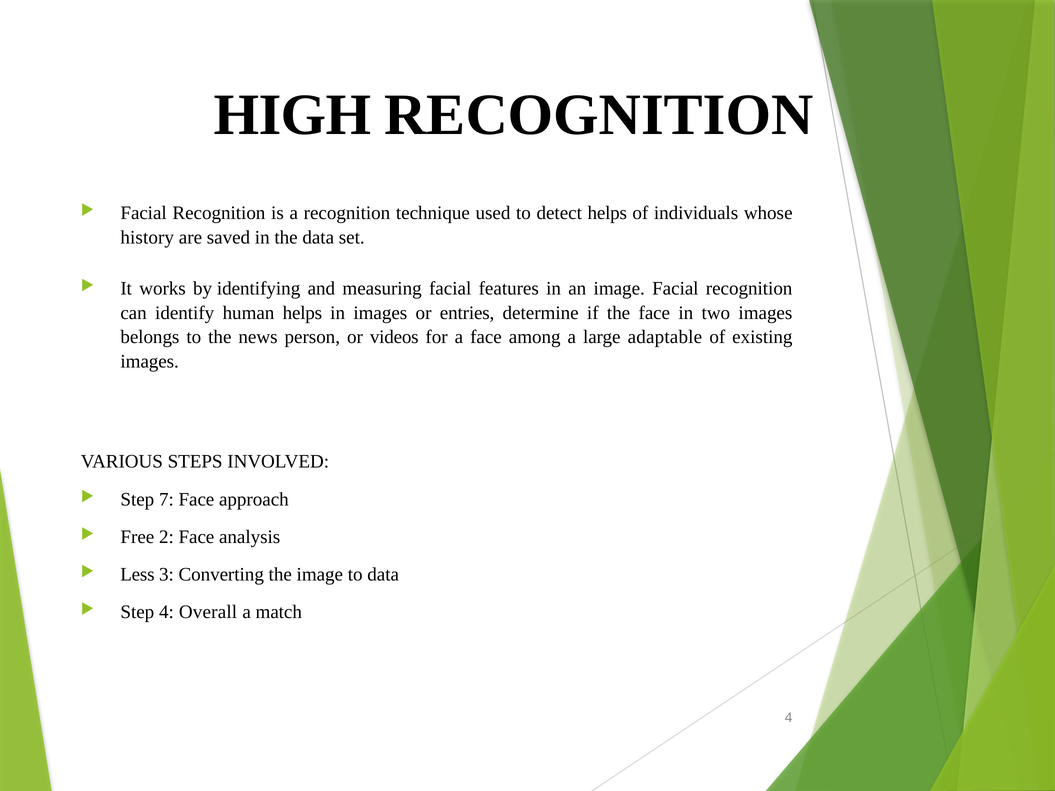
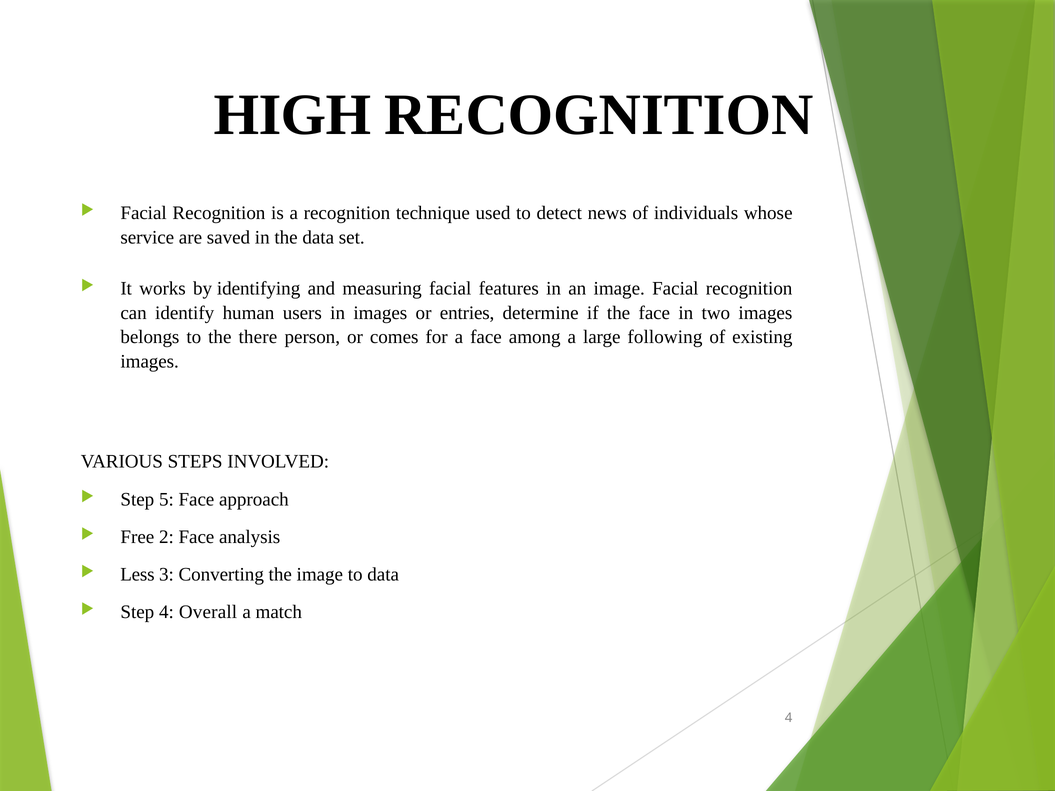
detect helps: helps -> news
history: history -> service
human helps: helps -> users
news: news -> there
videos: videos -> comes
adaptable: adaptable -> following
7: 7 -> 5
